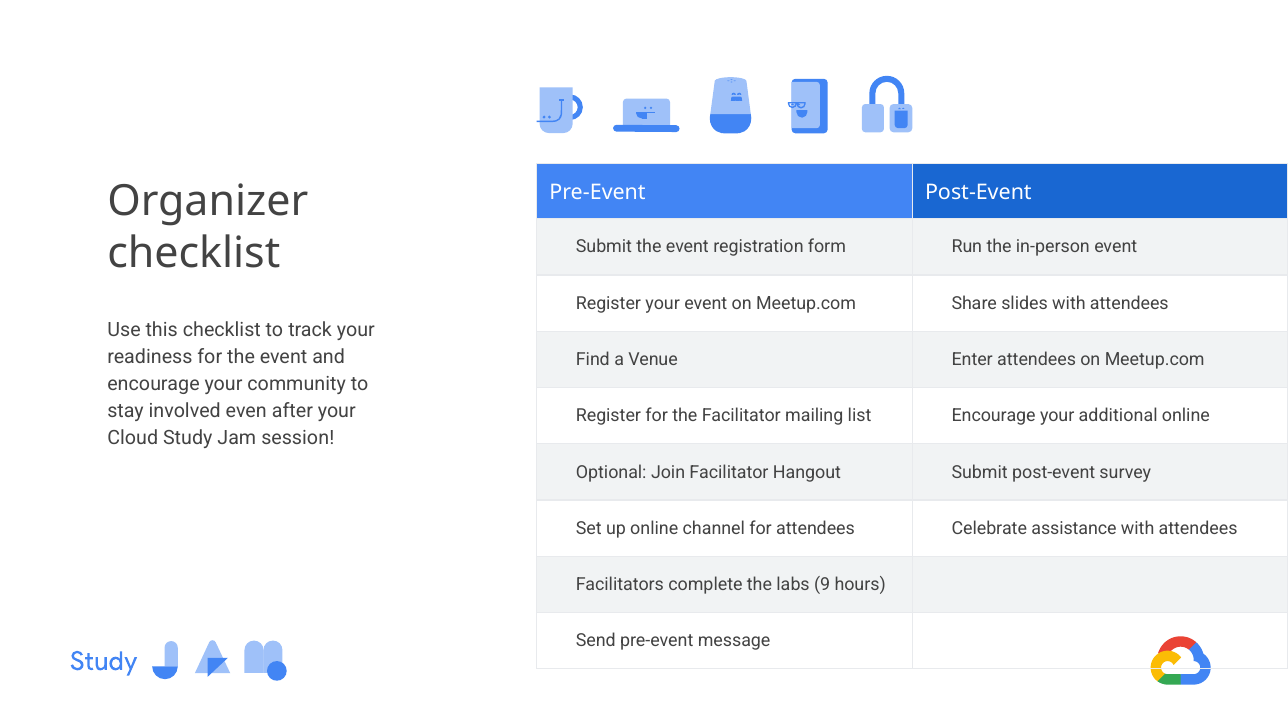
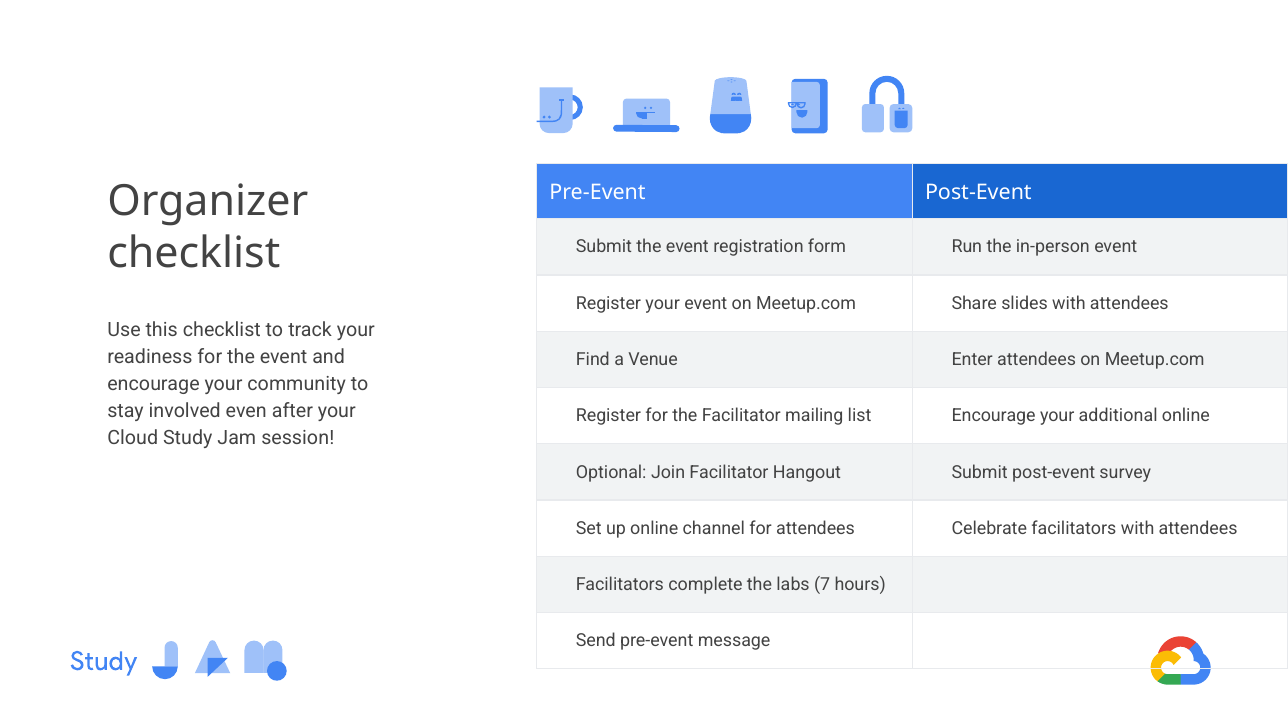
assistance: assistance -> facilitators
9: 9 -> 7
